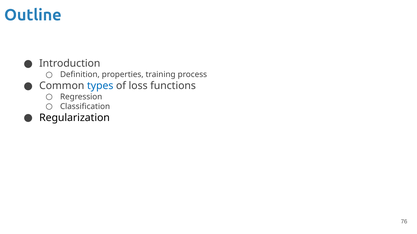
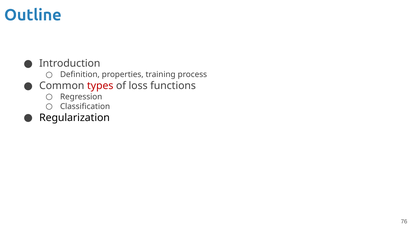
types colour: blue -> red
